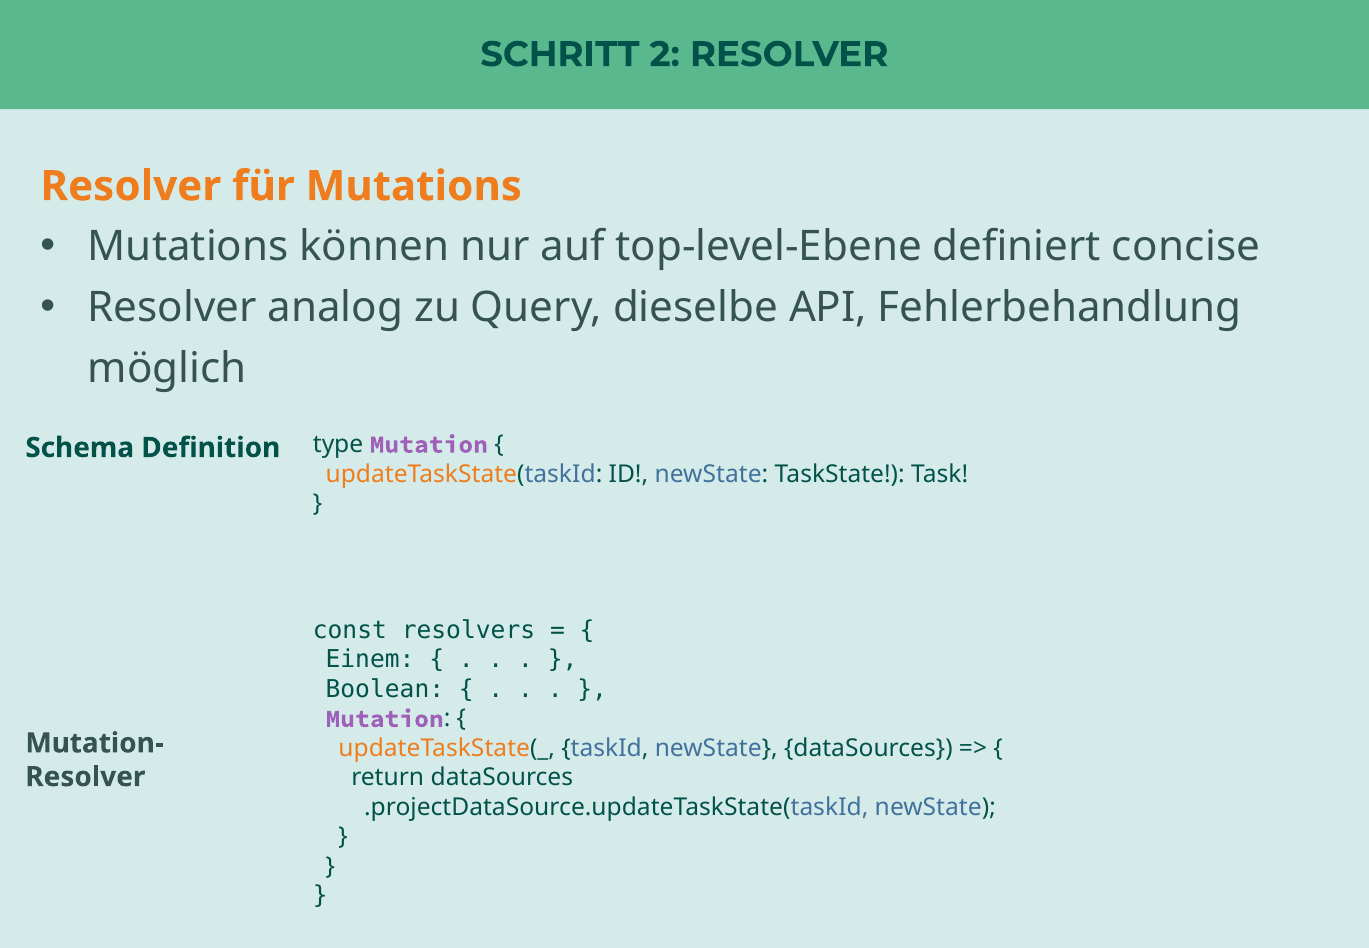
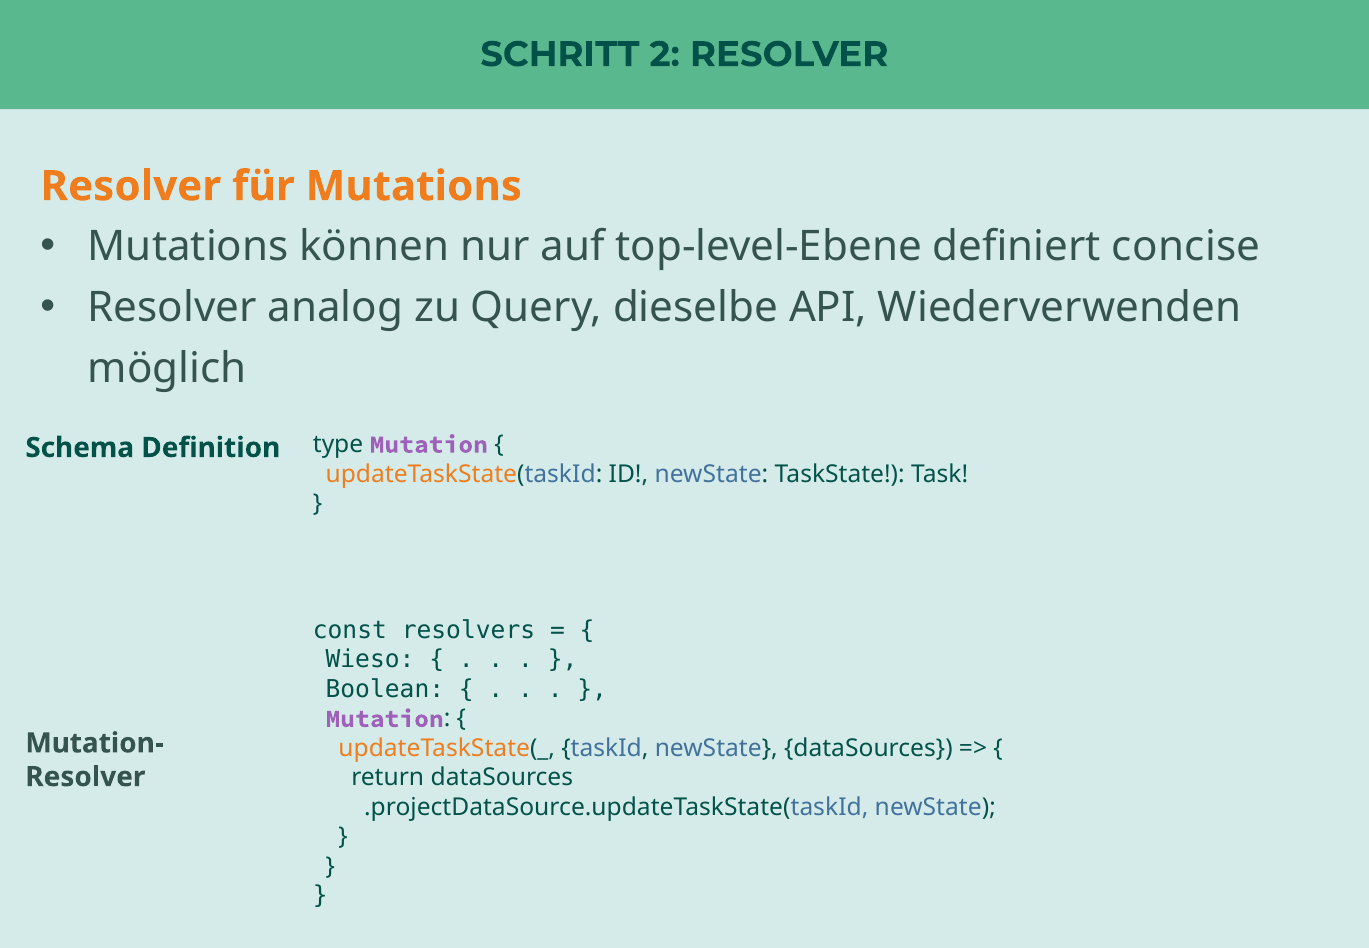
Fehlerbehandlung: Fehlerbehandlung -> Wiederverwenden
Einem: Einem -> Wieso
